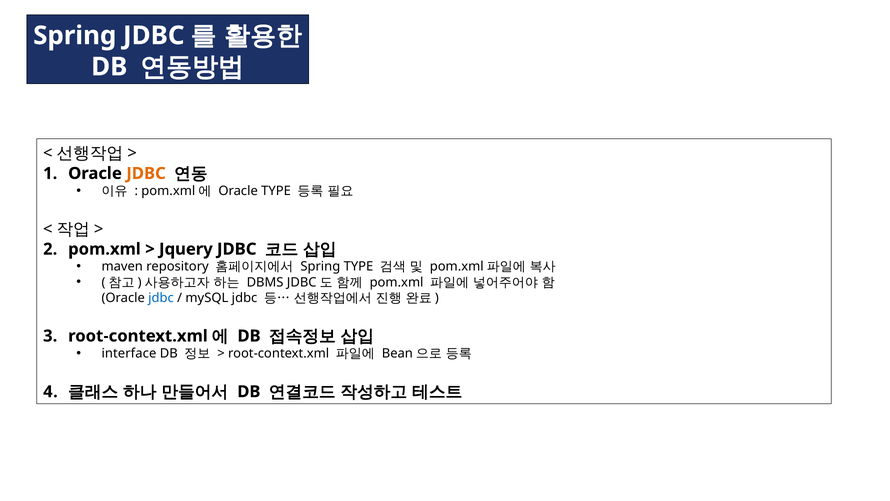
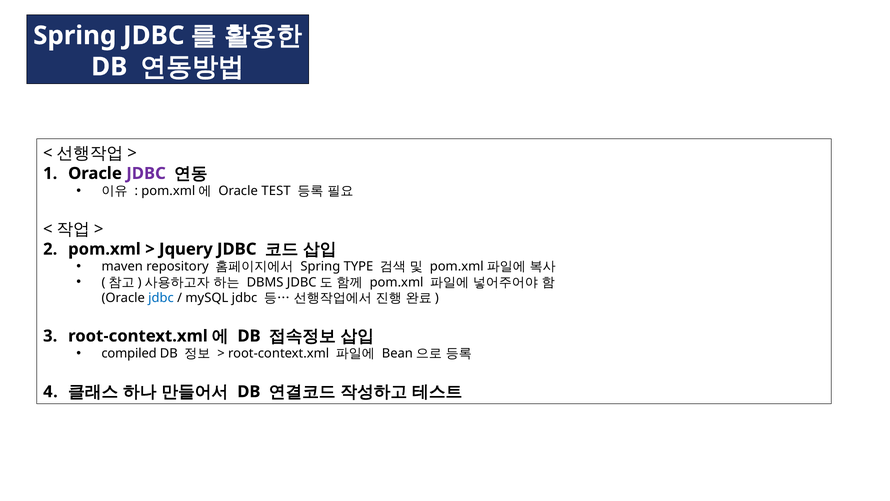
JDBC at (146, 173) colour: orange -> purple
Oracle TYPE: TYPE -> TEST
interface: interface -> compiled
